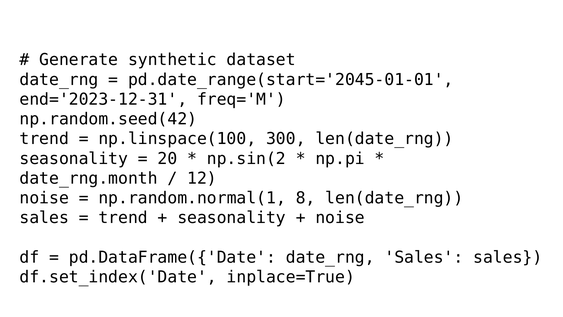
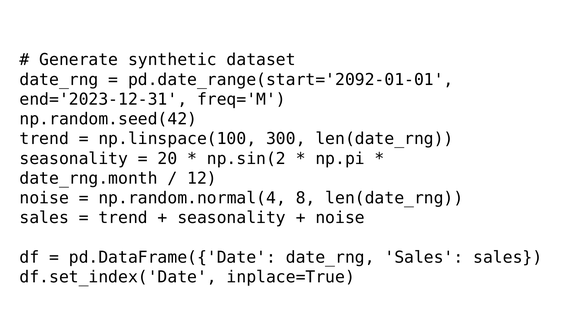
pd.date_range(start='2045-01-01: pd.date_range(start='2045-01-01 -> pd.date_range(start='2092-01-01
np.random.normal(1: np.random.normal(1 -> np.random.normal(4
